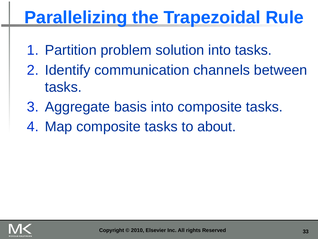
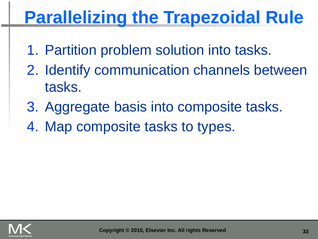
about: about -> types
